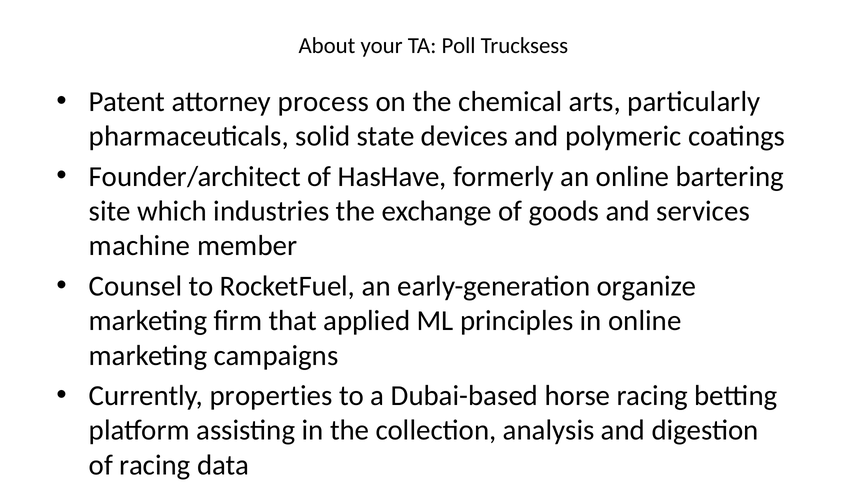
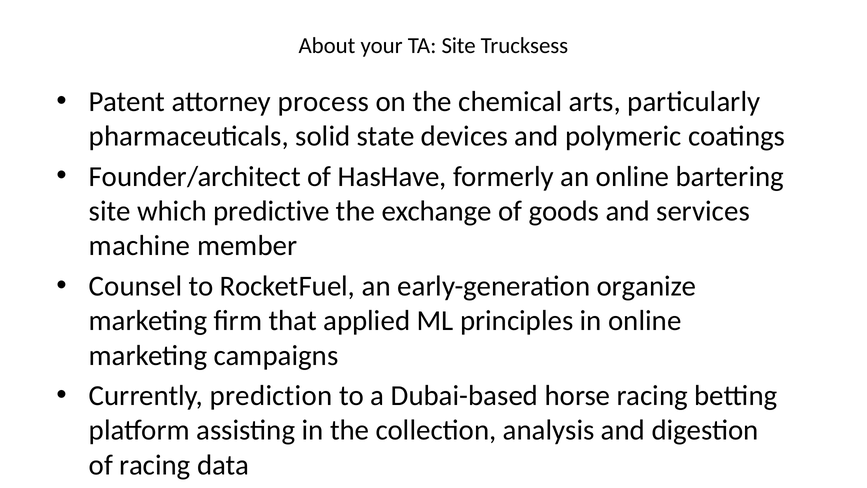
TA Poll: Poll -> Site
industries: industries -> predictive
properties: properties -> prediction
